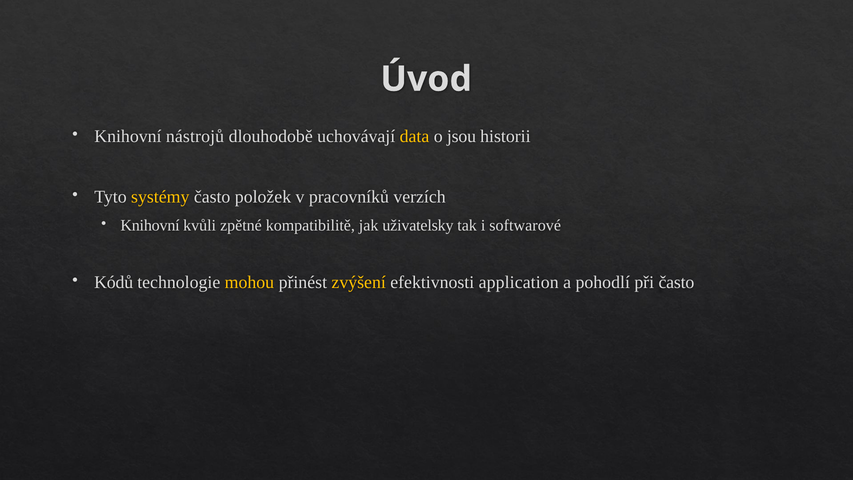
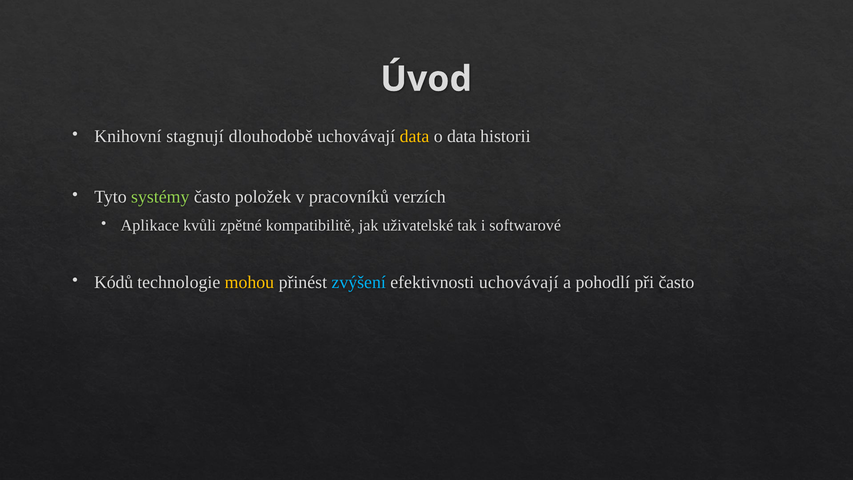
nástrojů: nástrojů -> stagnují
o jsou: jsou -> data
systémy colour: yellow -> light green
Knihovní at (150, 225): Knihovní -> Aplikace
uživatelsky: uživatelsky -> uživatelské
zvýšení colour: yellow -> light blue
efektivnosti application: application -> uchovávají
